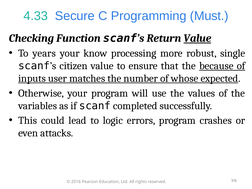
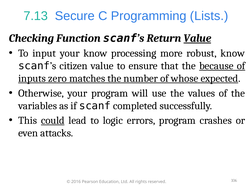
4.33: 4.33 -> 7.13
Must: Must -> Lists
years: years -> input
robust single: single -> know
user: user -> zero
could underline: none -> present
